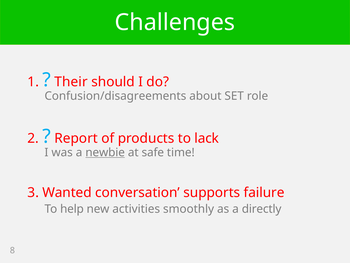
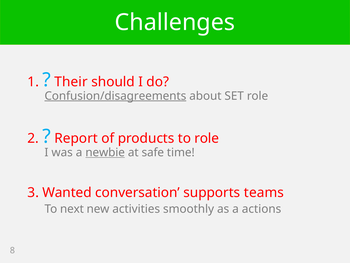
Confusion/disagreements underline: none -> present
to lack: lack -> role
failure: failure -> teams
help: help -> next
directly: directly -> actions
